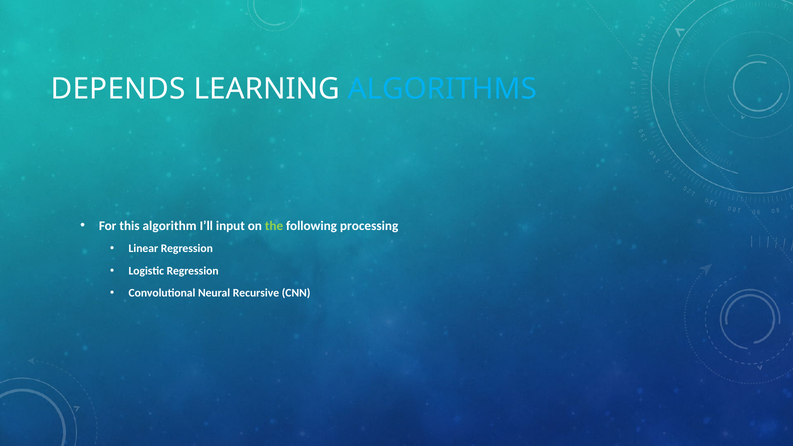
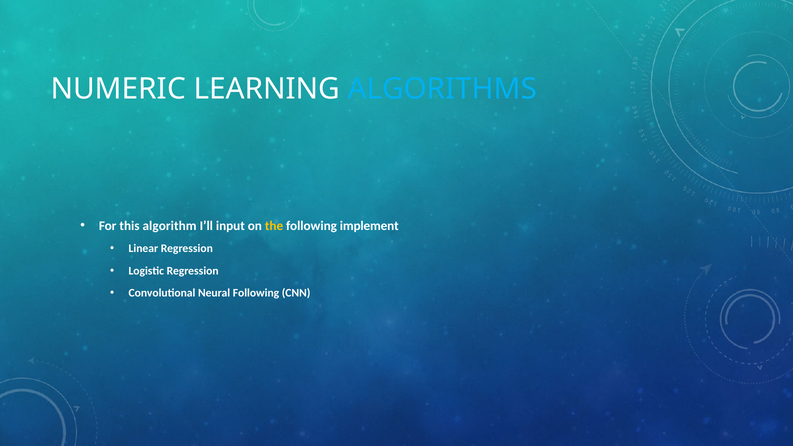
DEPENDS: DEPENDS -> NUMERIC
the colour: light green -> yellow
processing: processing -> implement
Neural Recursive: Recursive -> Following
